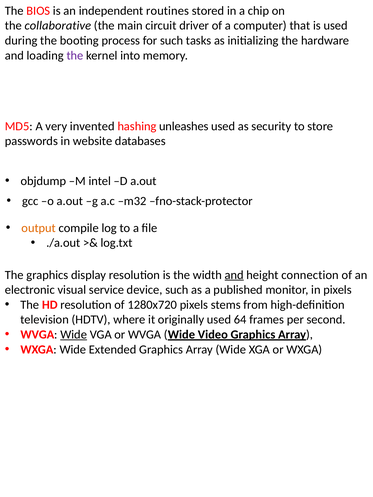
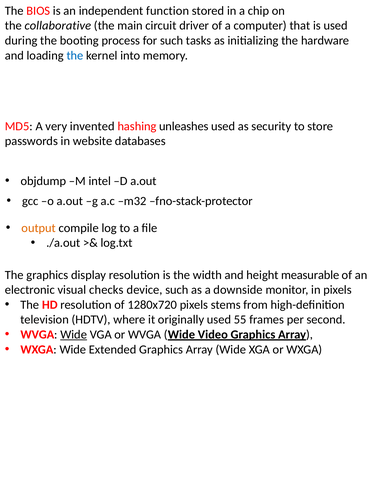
routines: routines -> function
the at (75, 55) colour: purple -> blue
and at (234, 275) underline: present -> none
connection: connection -> measurable
service: service -> checks
published: published -> downside
64: 64 -> 55
